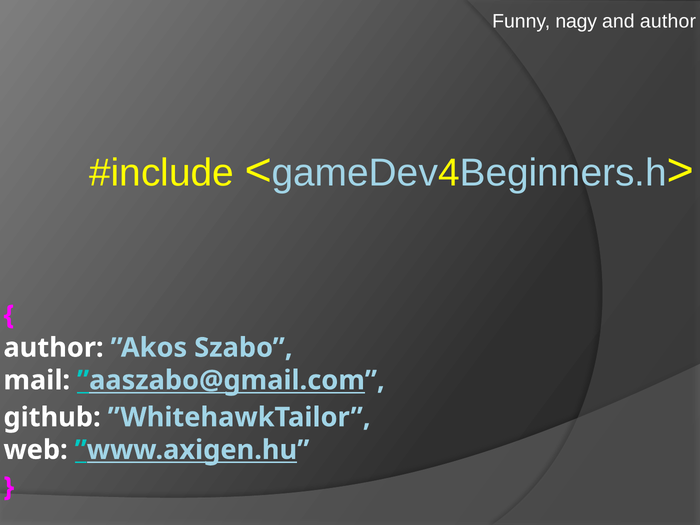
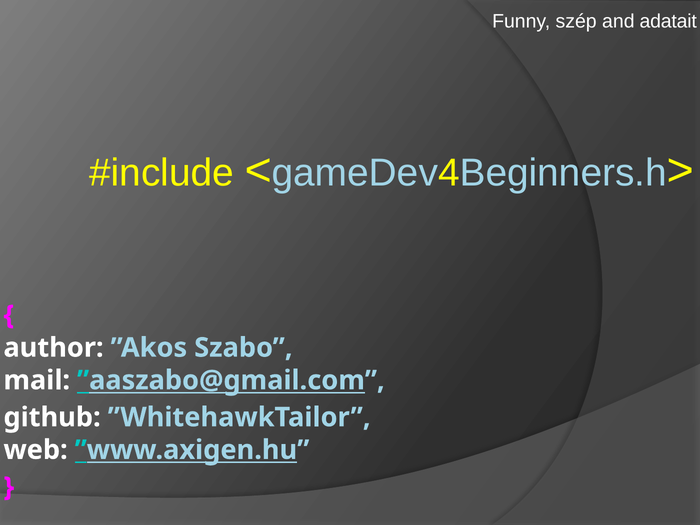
nagy: nagy -> szép
and author: author -> adatait
